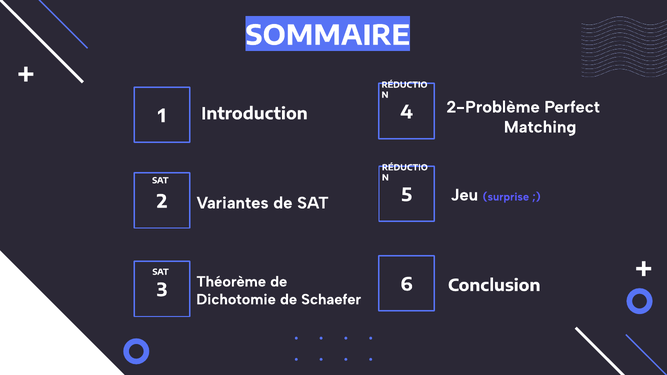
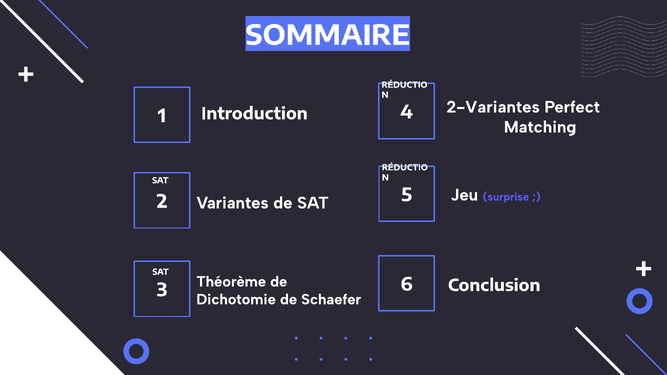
2-Problème: 2-Problème -> 2-Variantes
